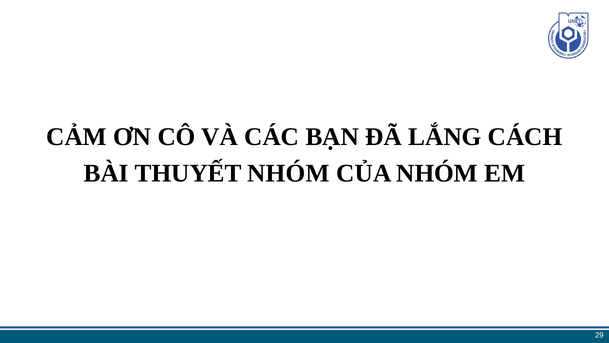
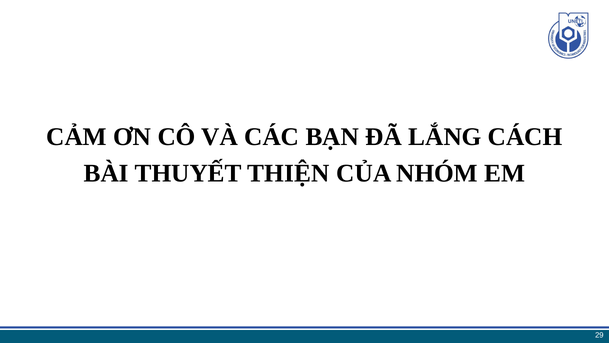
THUYẾT NHÓM: NHÓM -> THIỆN
